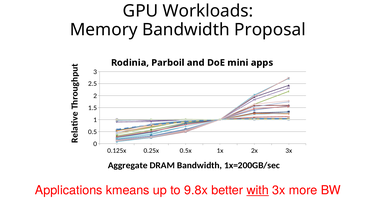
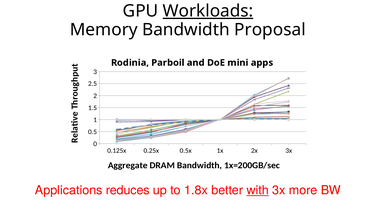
Workloads underline: none -> present
kmeans: kmeans -> reduces
9.8x: 9.8x -> 1.8x
